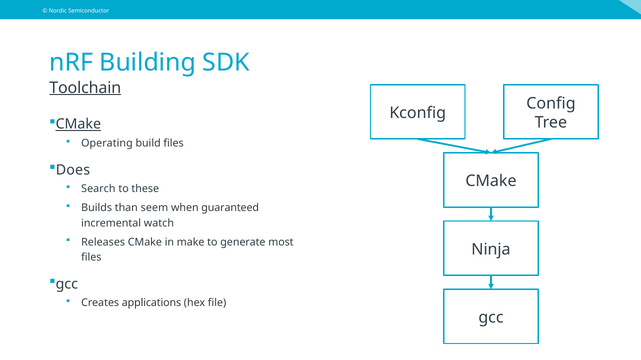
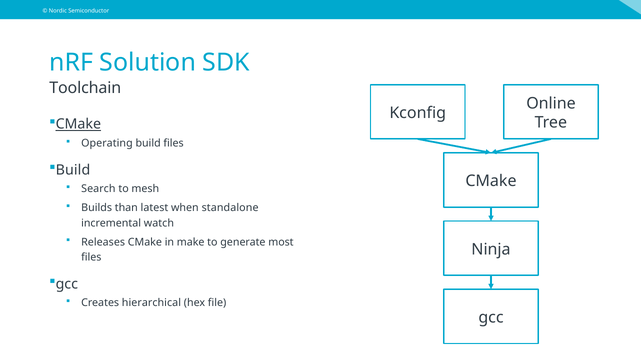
Building: Building -> Solution
Toolchain underline: present -> none
Config: Config -> Online
Does at (73, 170): Does -> Build
these: these -> mesh
seem: seem -> latest
guaranteed: guaranteed -> standalone
applications: applications -> hierarchical
